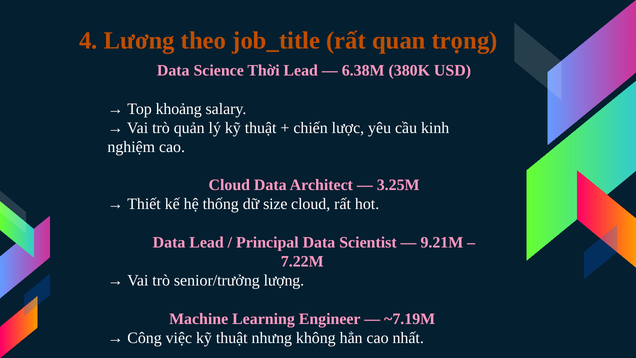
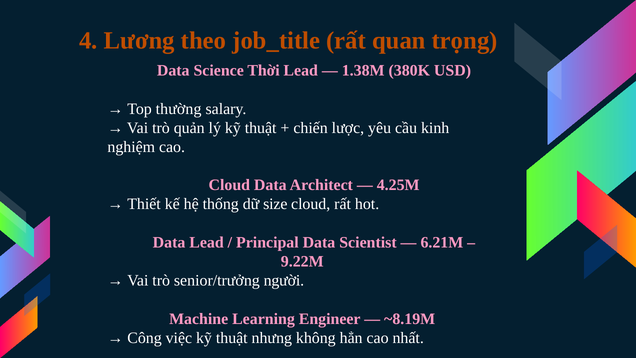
6.38M: 6.38M -> 1.38M
khoảng: khoảng -> thường
3.25M: 3.25M -> 4.25M
9.21M: 9.21M -> 6.21M
7.22M: 7.22M -> 9.22M
lượng: lượng -> người
~7.19M: ~7.19M -> ~8.19M
